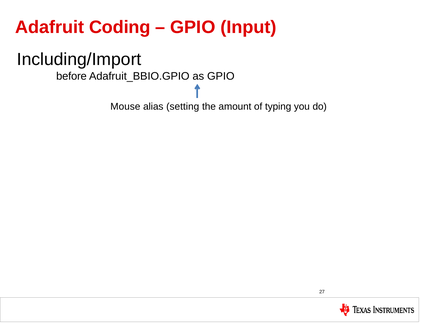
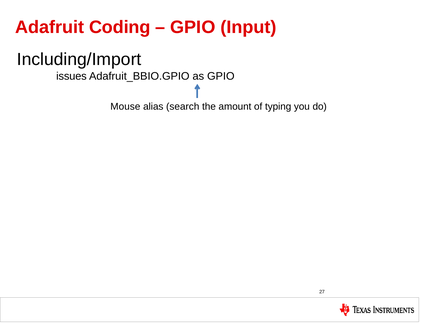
before: before -> issues
setting: setting -> search
